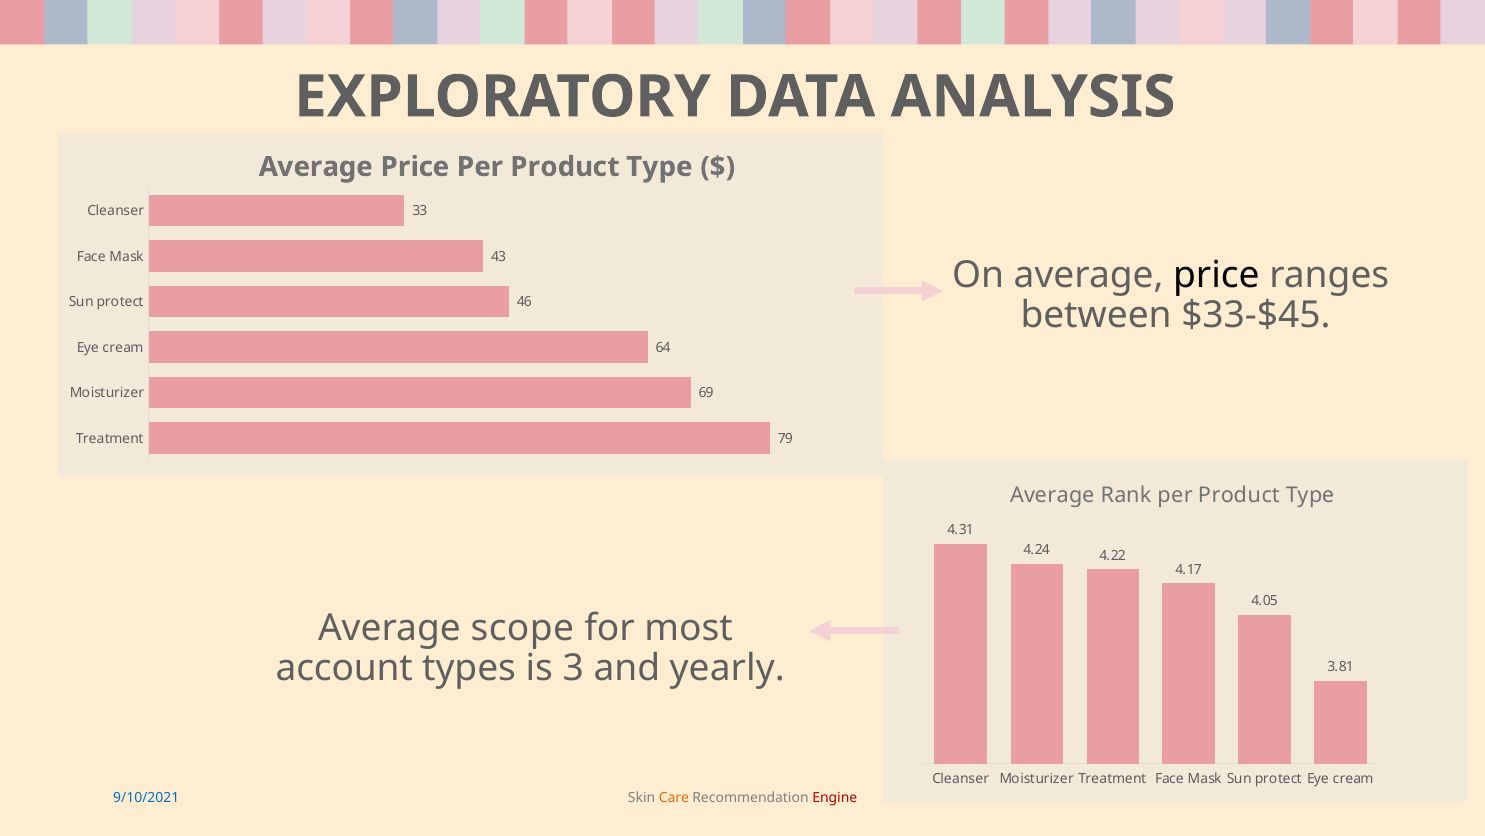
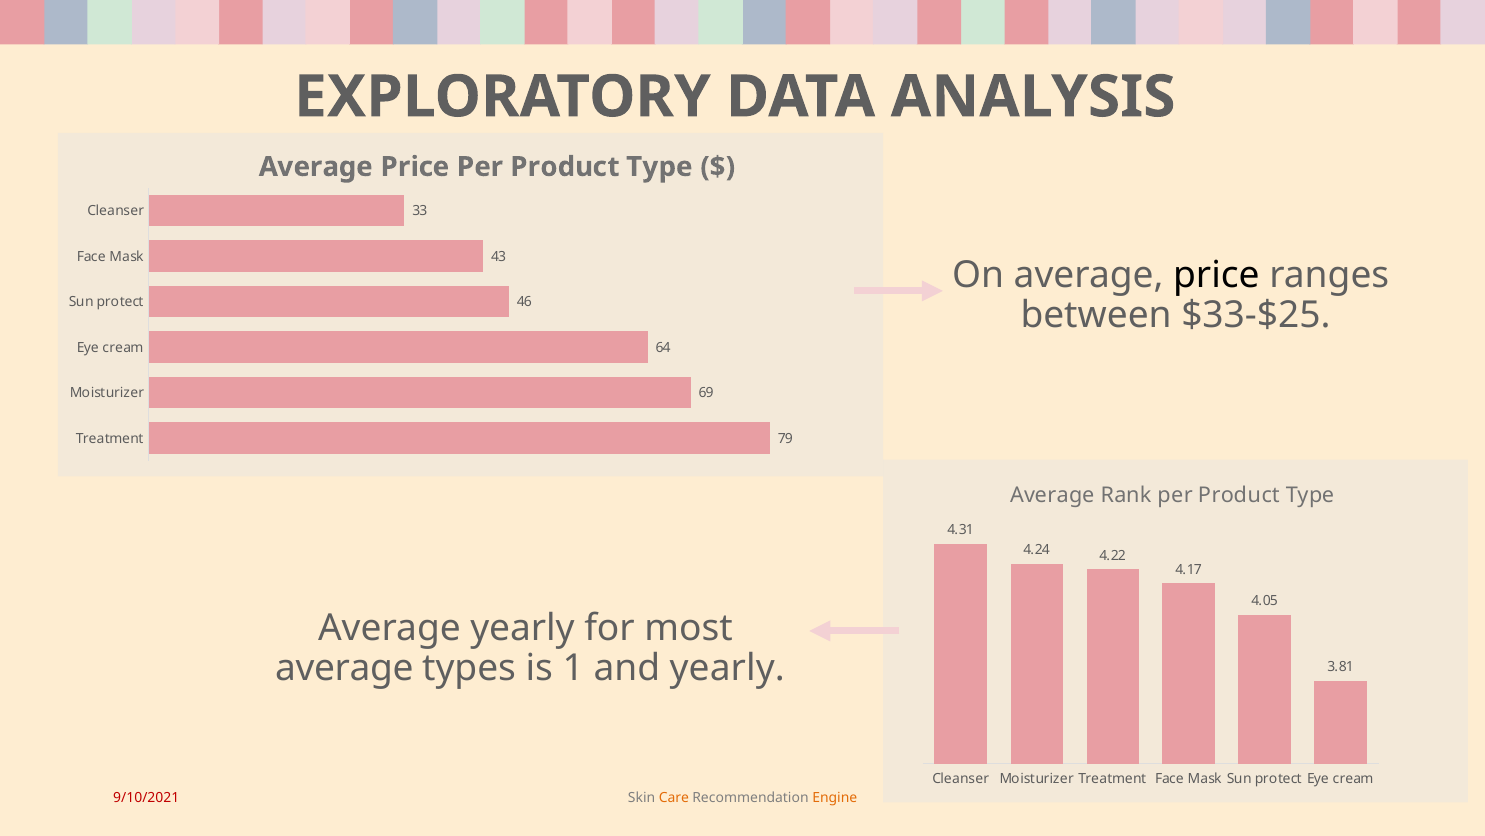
$33-$45: $33-$45 -> $33-$25
Average scope: scope -> yearly
account at (344, 668): account -> average
3: 3 -> 1
9/10/2021 colour: blue -> red
Engine colour: red -> orange
